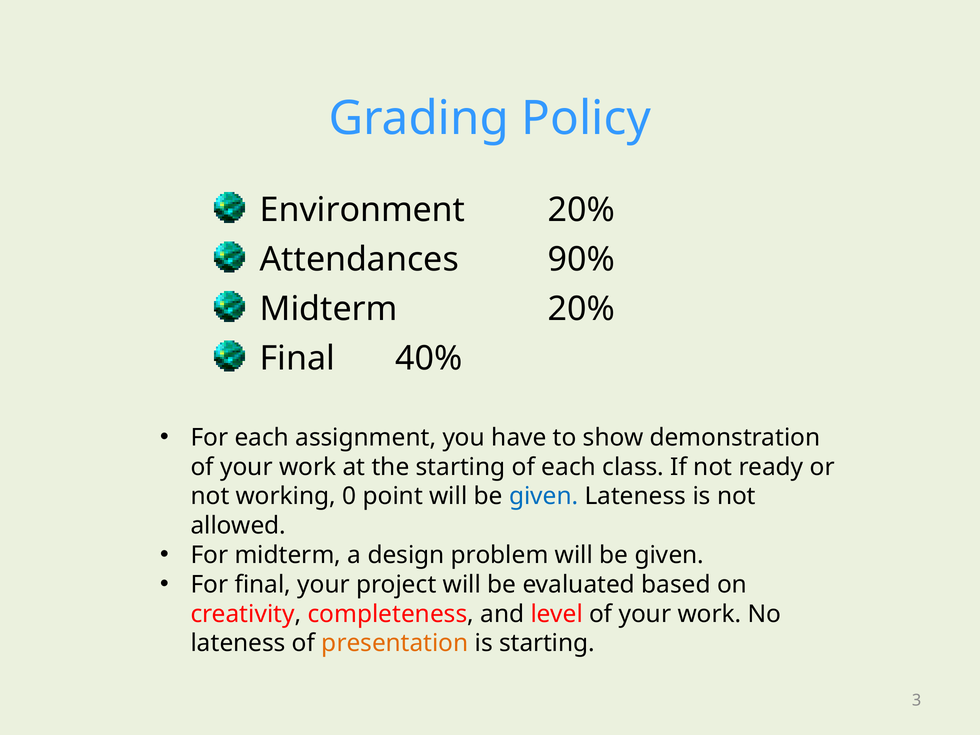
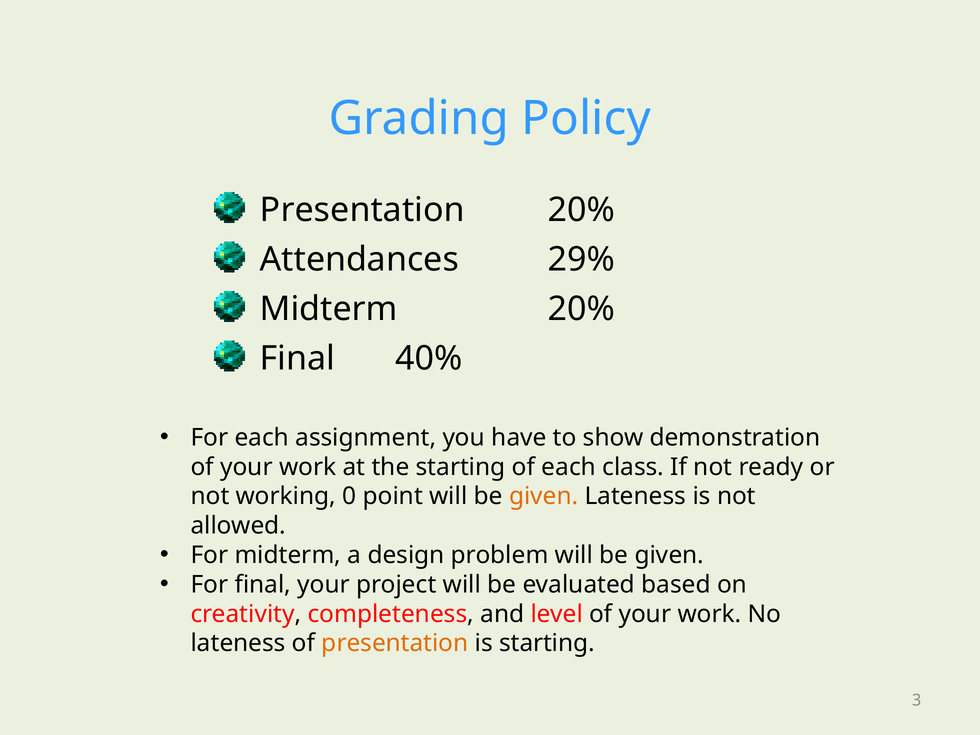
Environment at (362, 210): Environment -> Presentation
90%: 90% -> 29%
given at (544, 496) colour: blue -> orange
